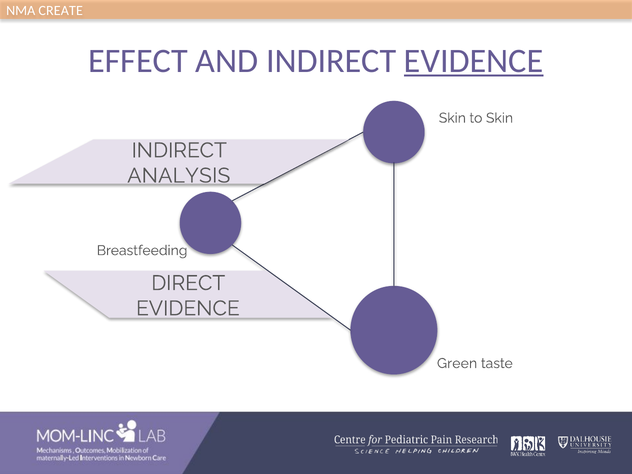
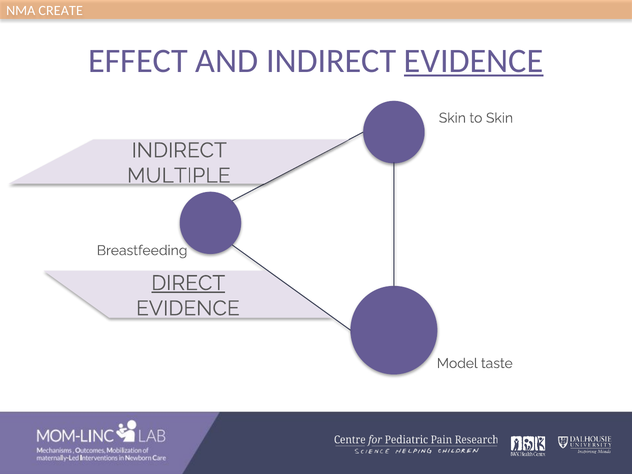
ANALYSIS: ANALYSIS -> MULTIPLE
DIRECT underline: none -> present
Green: Green -> Model
